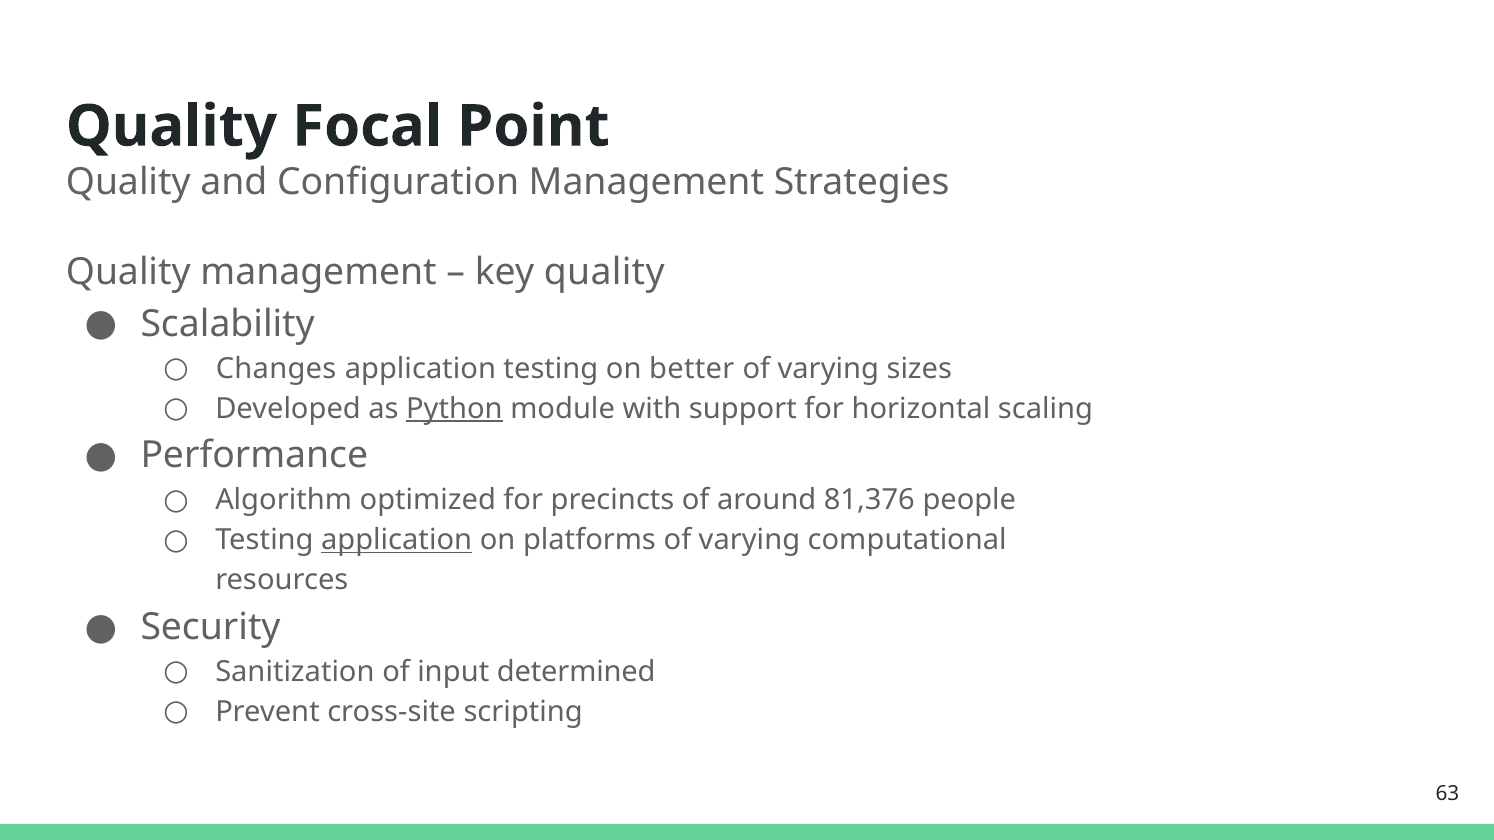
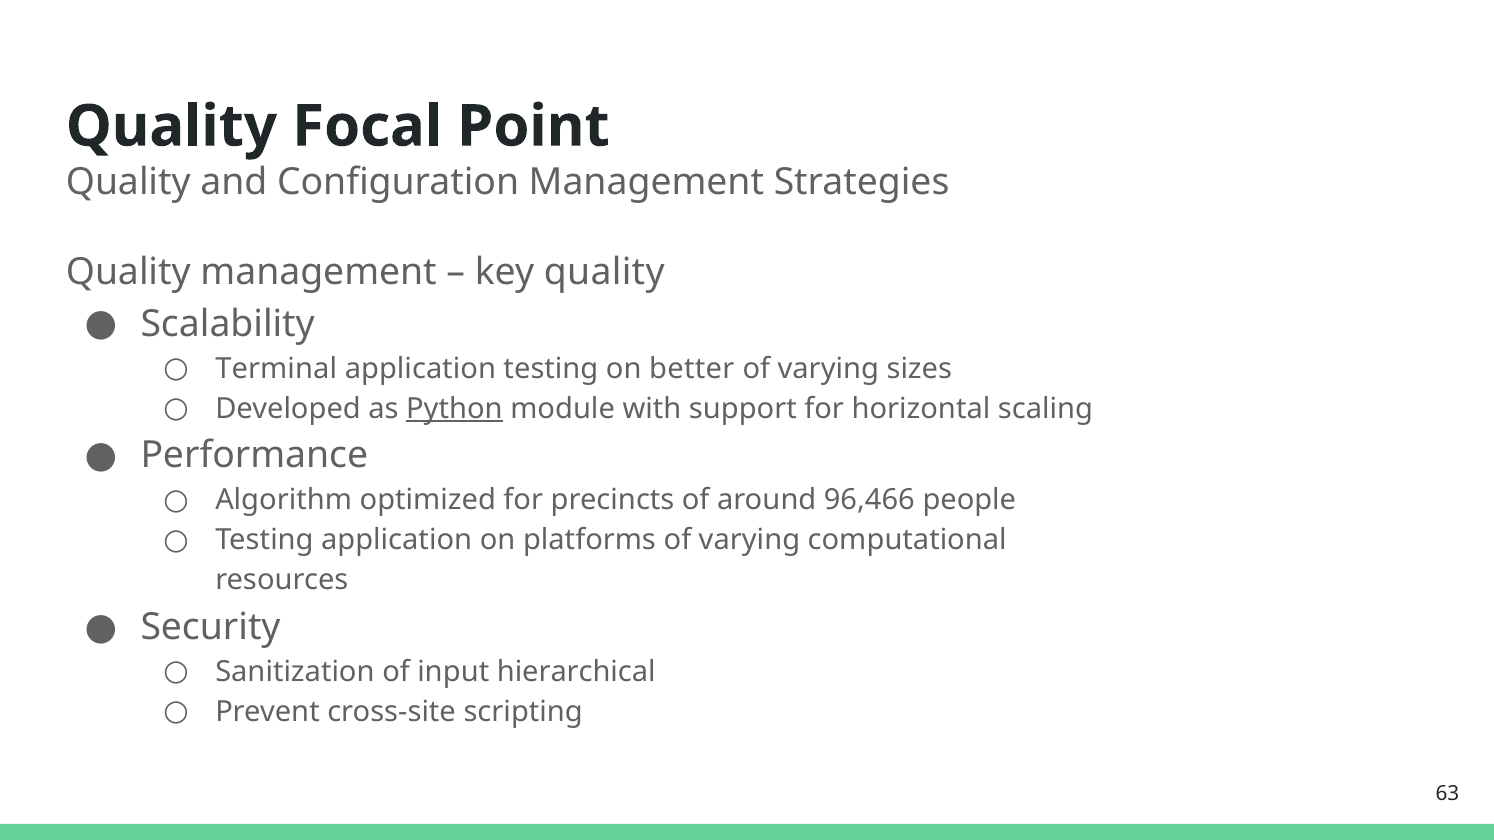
Changes: Changes -> Terminal
81,376: 81,376 -> 96,466
application at (397, 540) underline: present -> none
determined: determined -> hierarchical
